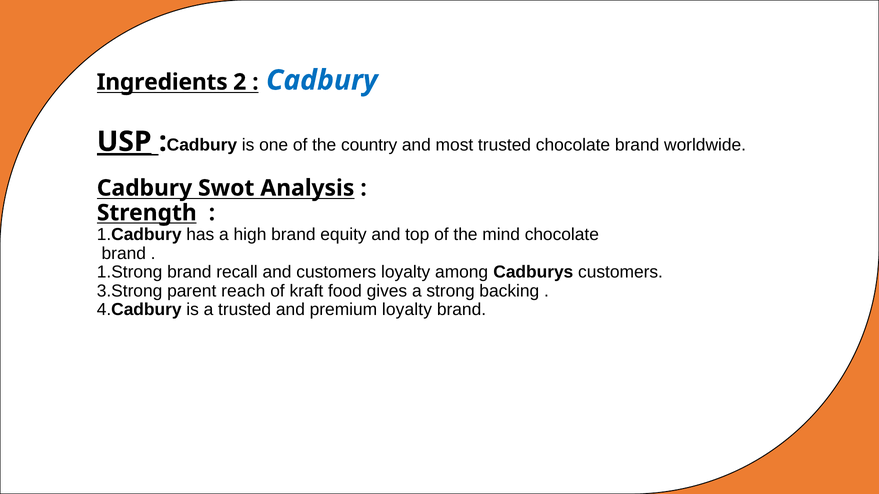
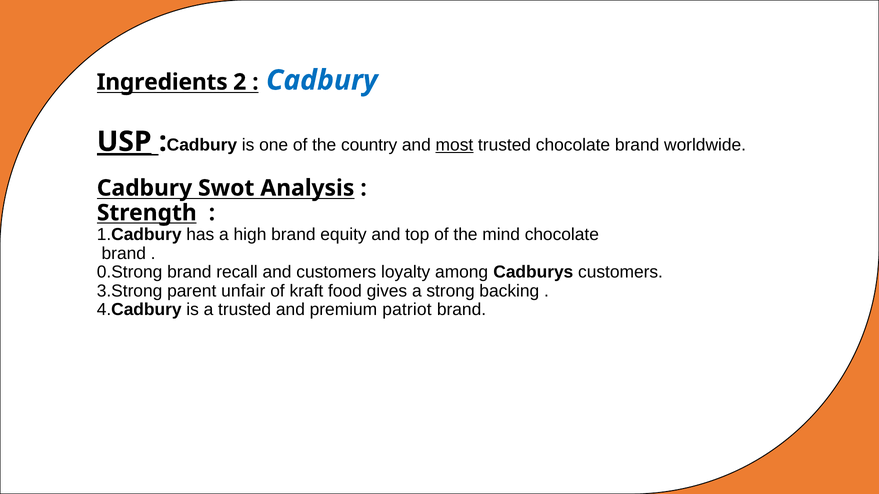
most underline: none -> present
1.Strong: 1.Strong -> 0.Strong
reach: reach -> unfair
premium loyalty: loyalty -> patriot
